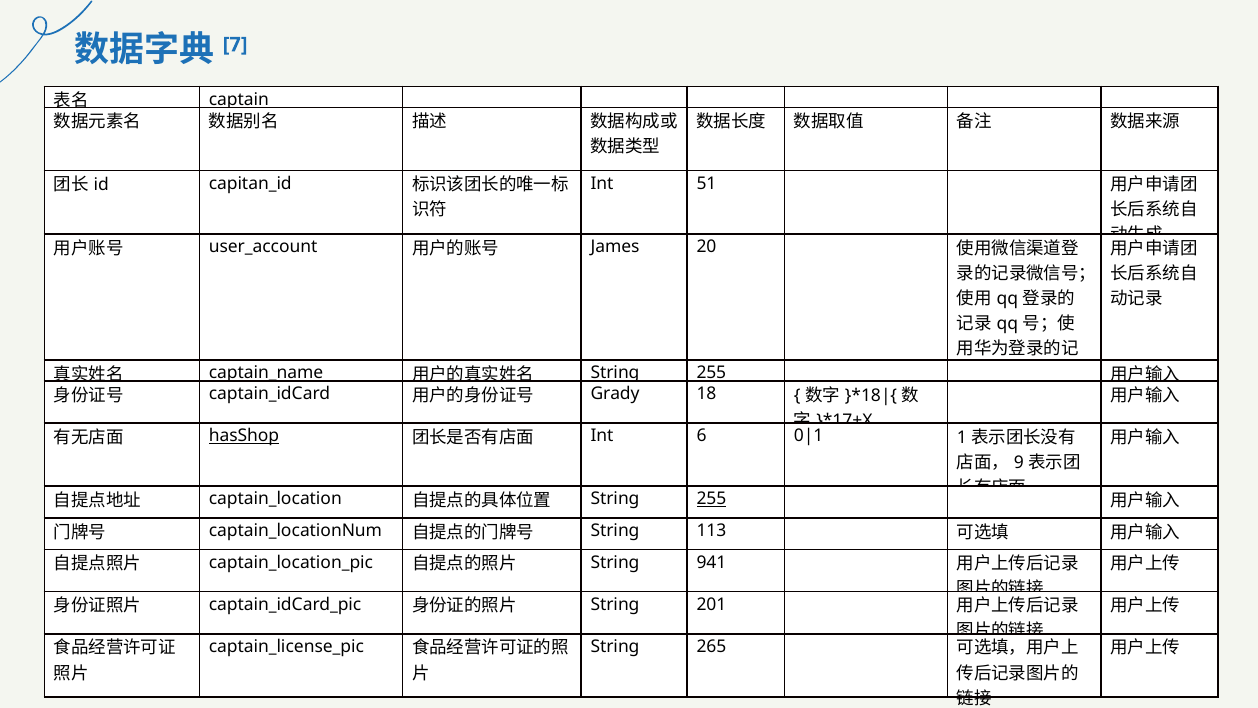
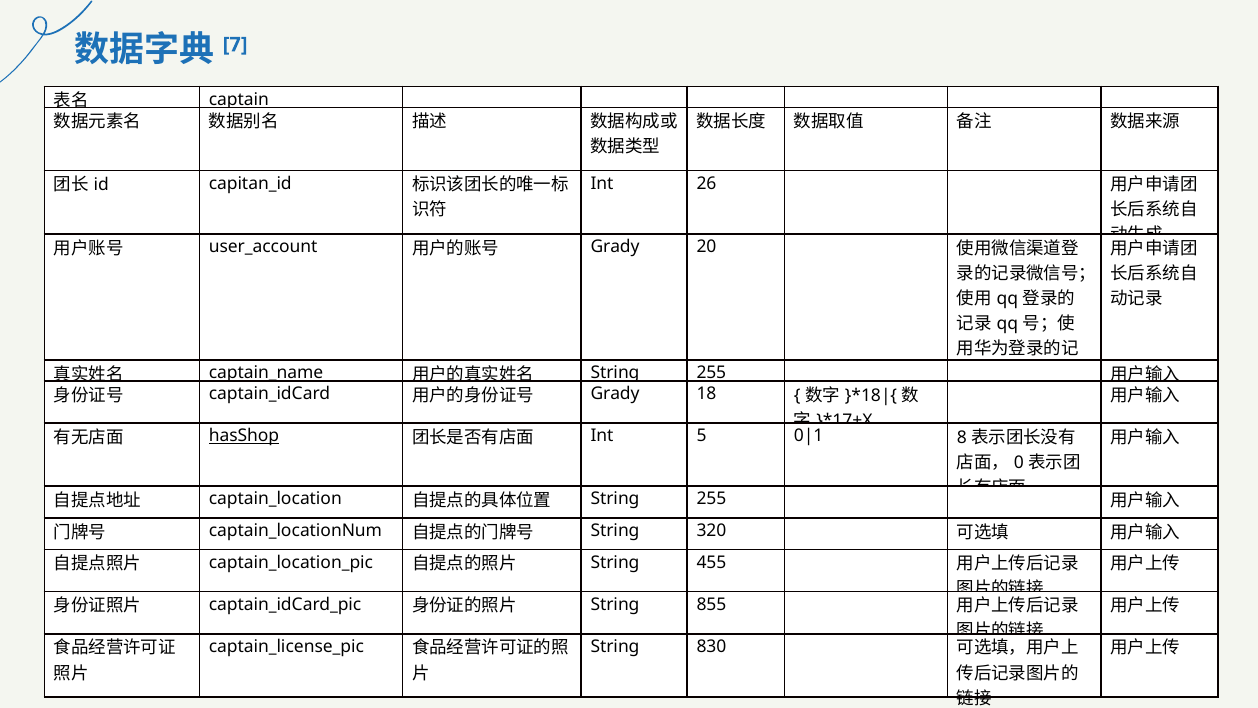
51: 51 -> 26
James at (615, 247): James -> Grady
6: 6 -> 5
1: 1 -> 8
9: 9 -> 0
255 at (711, 499) underline: present -> none
113: 113 -> 320
941: 941 -> 455
201: 201 -> 855
265: 265 -> 830
